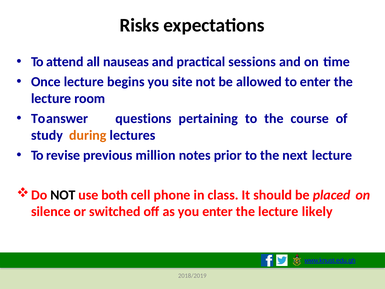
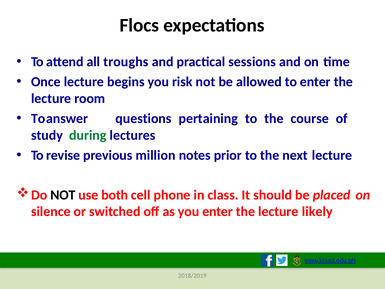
Risks: Risks -> Flocs
nauseas: nauseas -> troughs
site: site -> risk
during colour: orange -> green
